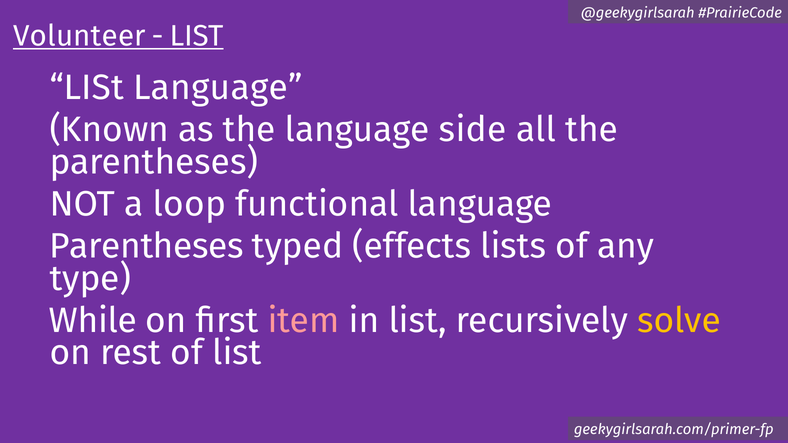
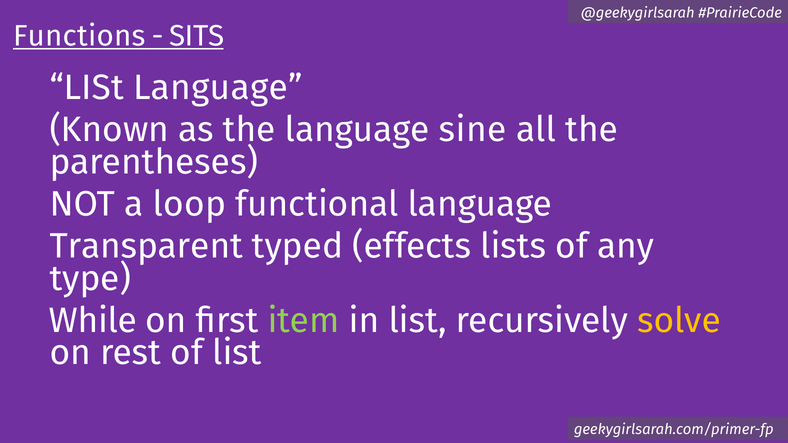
Volunteer: Volunteer -> Functions
LIST at (197, 36): LIST -> SITS
side: side -> sine
Parentheses at (146, 246): Parentheses -> Transparent
item colour: pink -> light green
